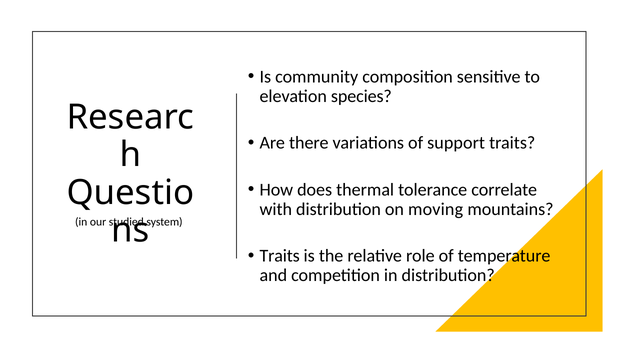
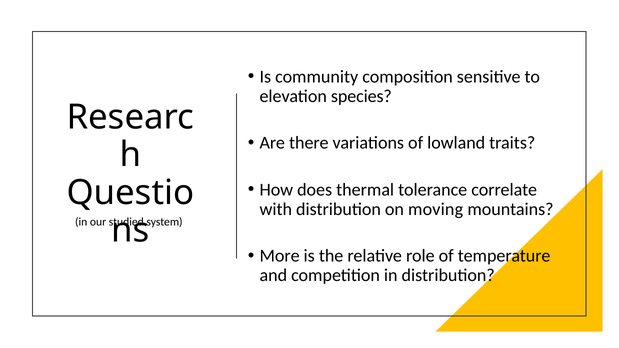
support: support -> lowland
Traits at (280, 256): Traits -> More
